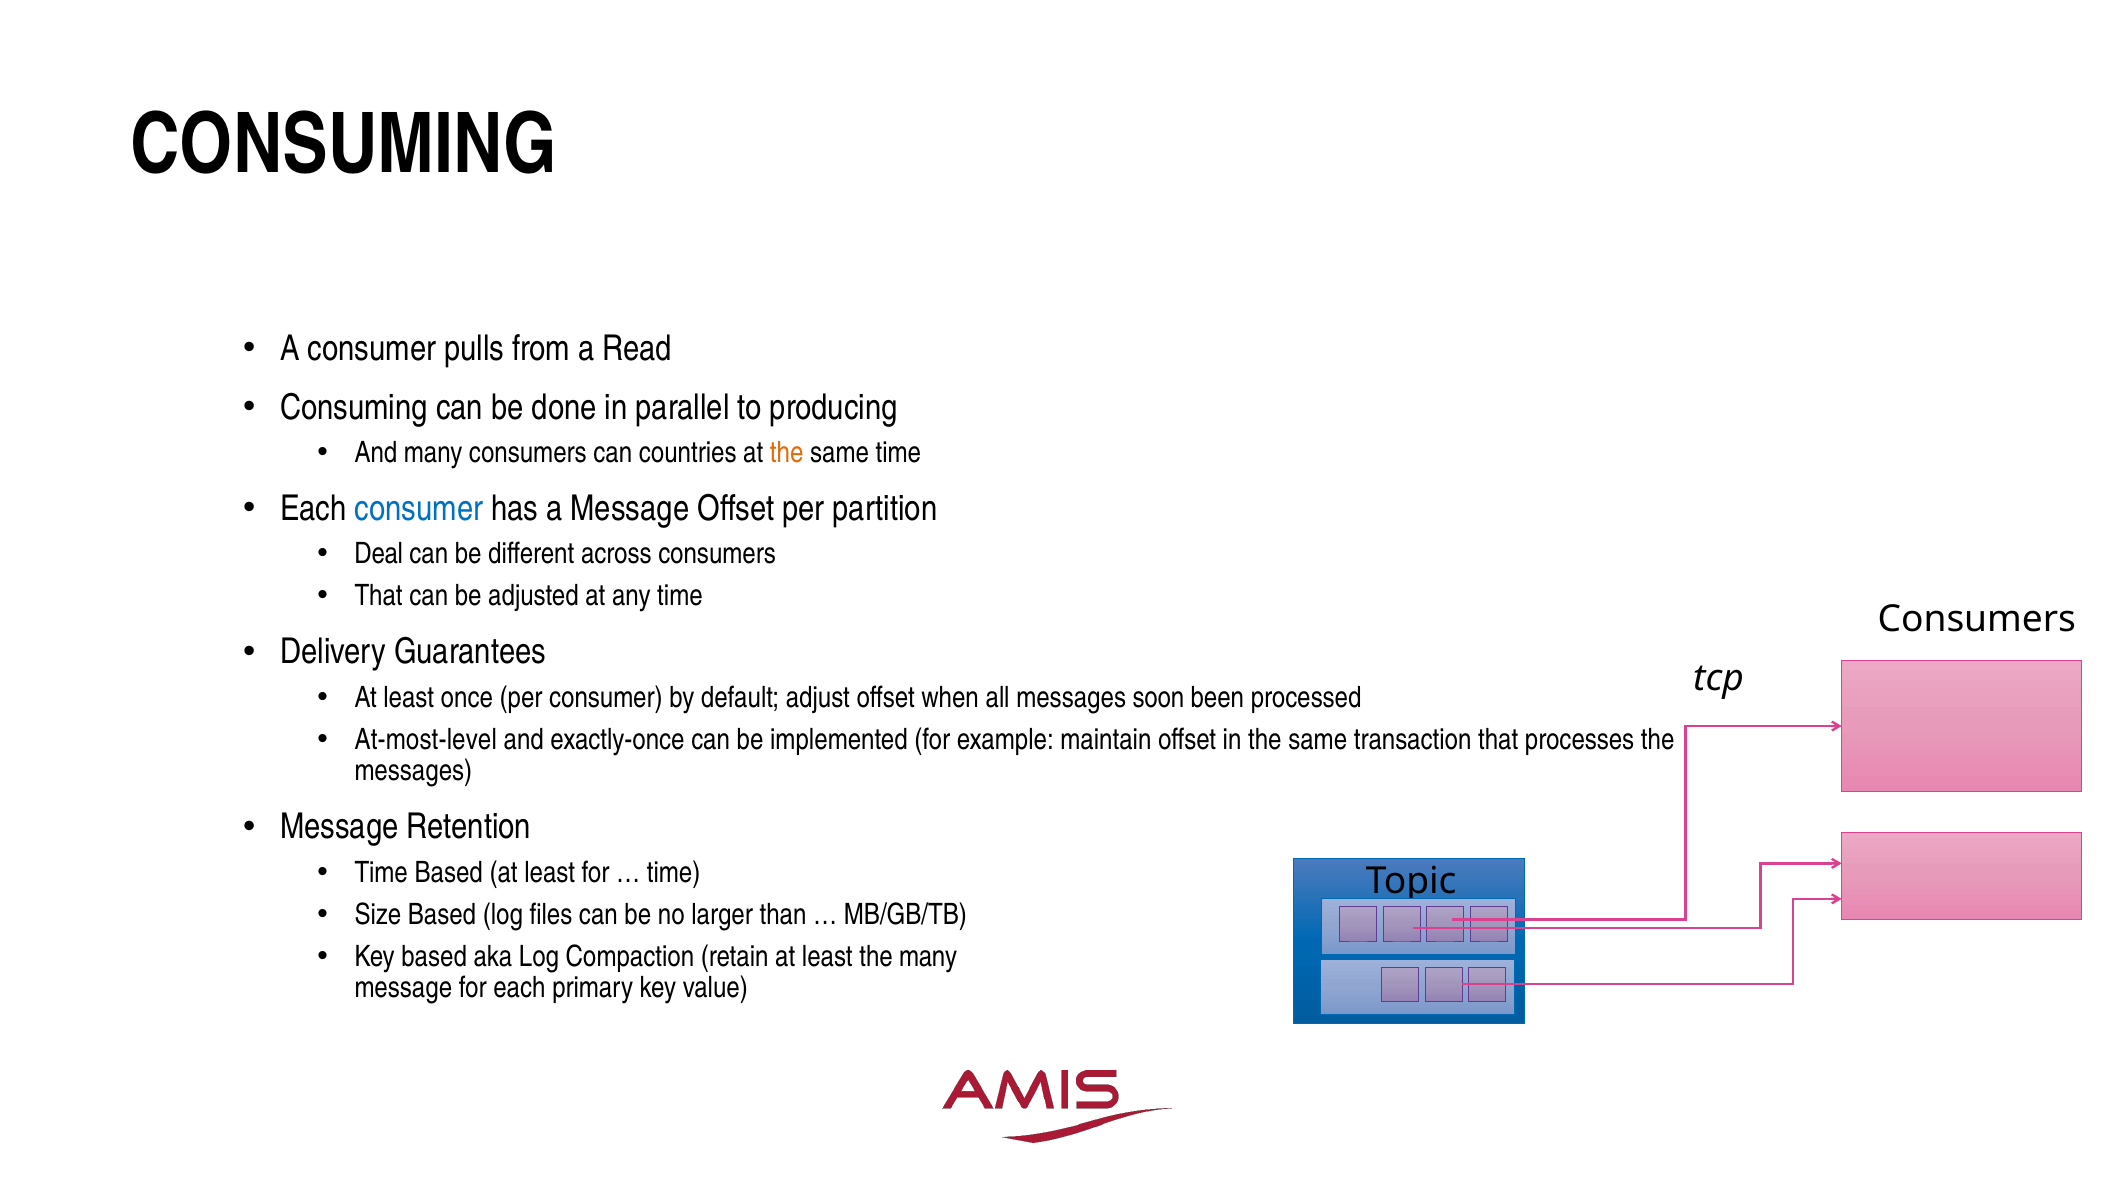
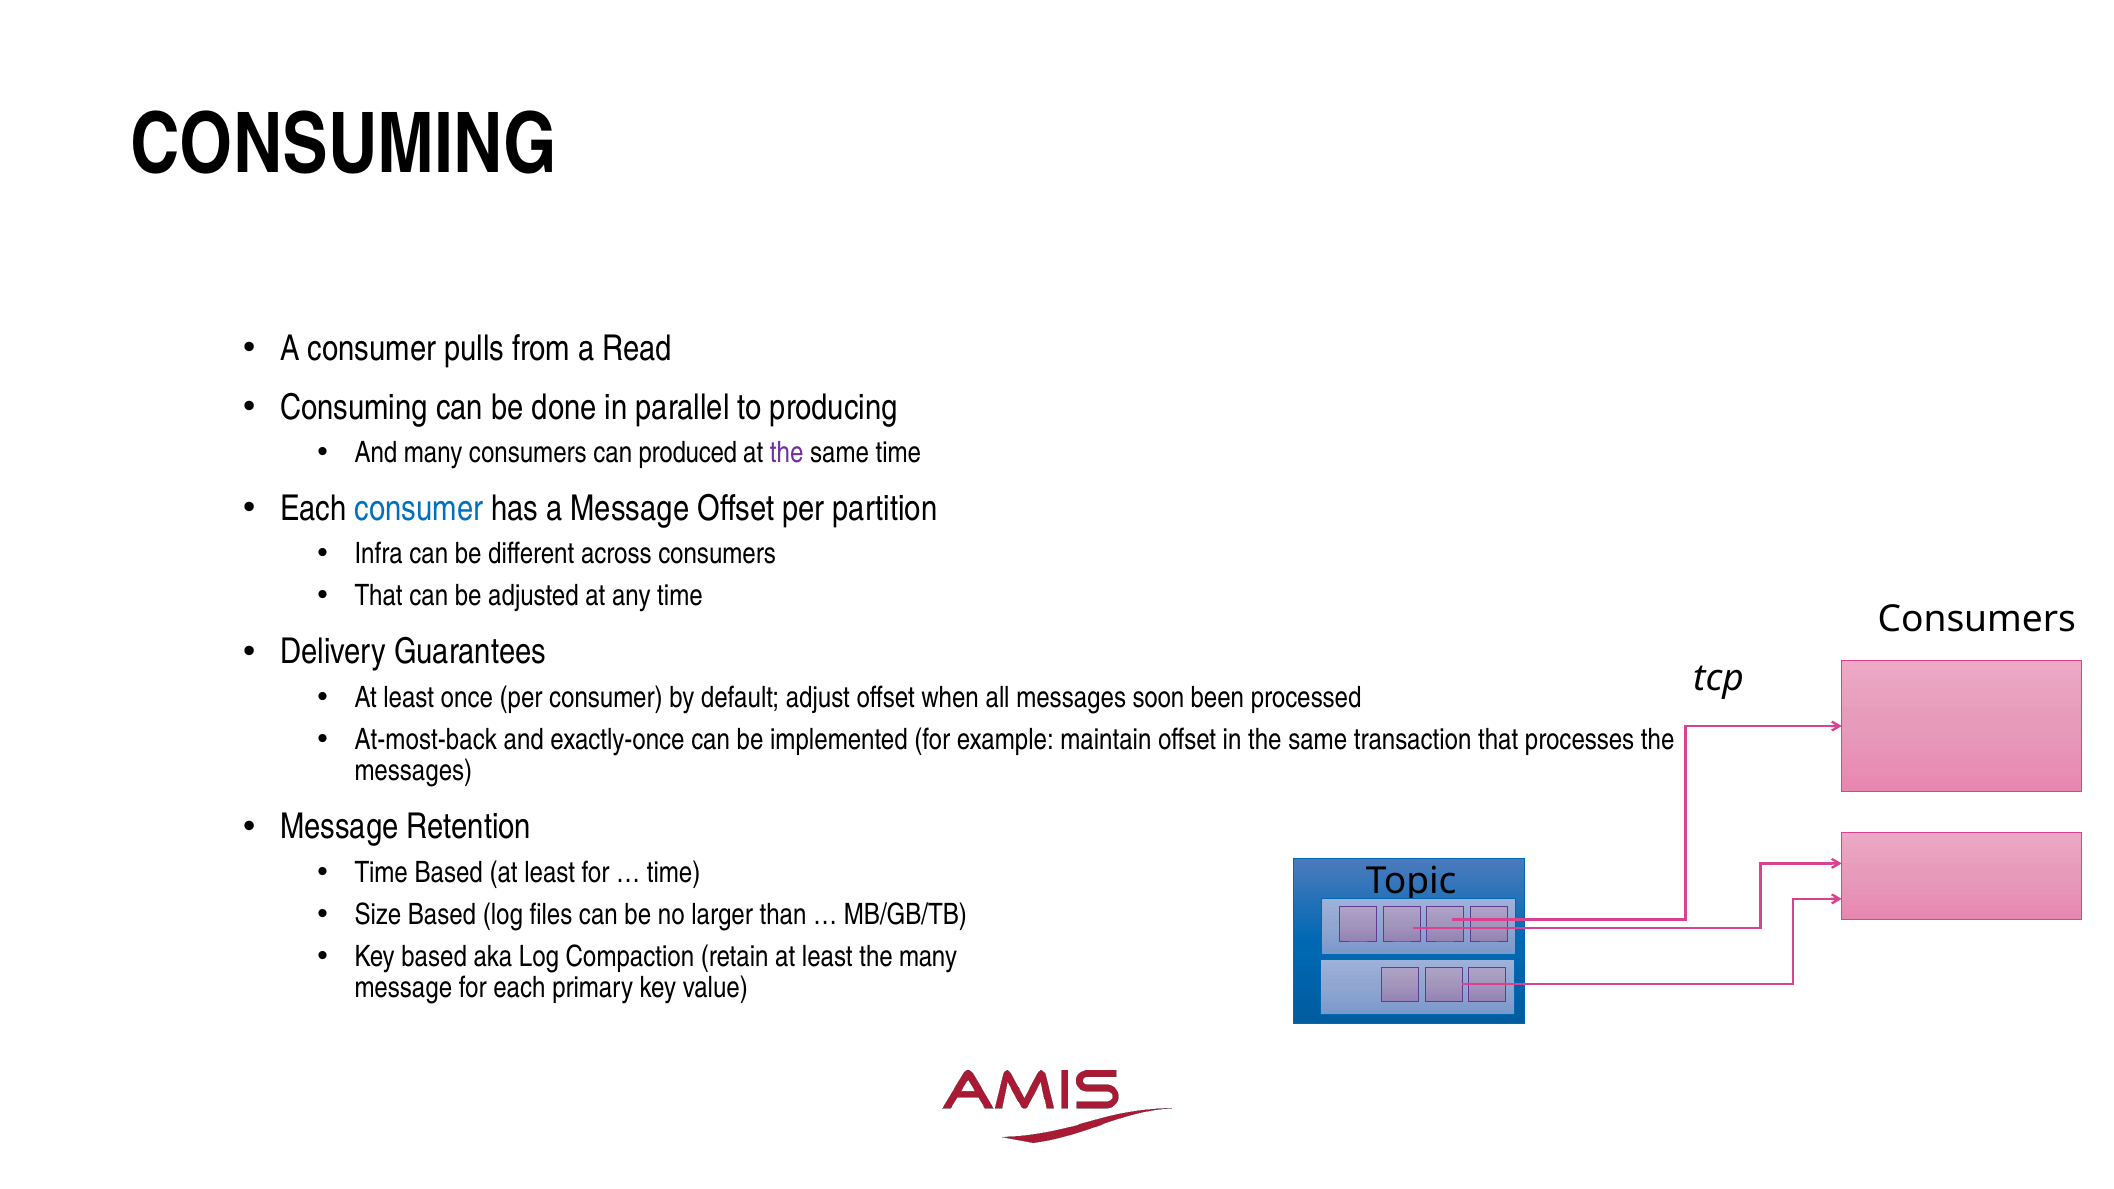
countries: countries -> produced
the at (787, 453) colour: orange -> purple
Deal: Deal -> Infra
At-most-level: At-most-level -> At-most-back
